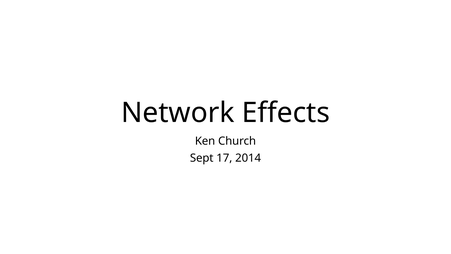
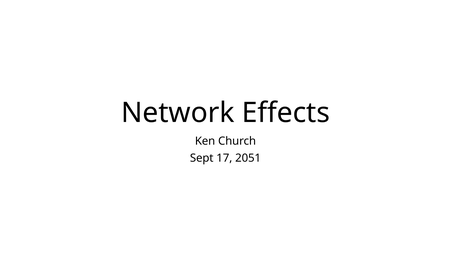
2014: 2014 -> 2051
